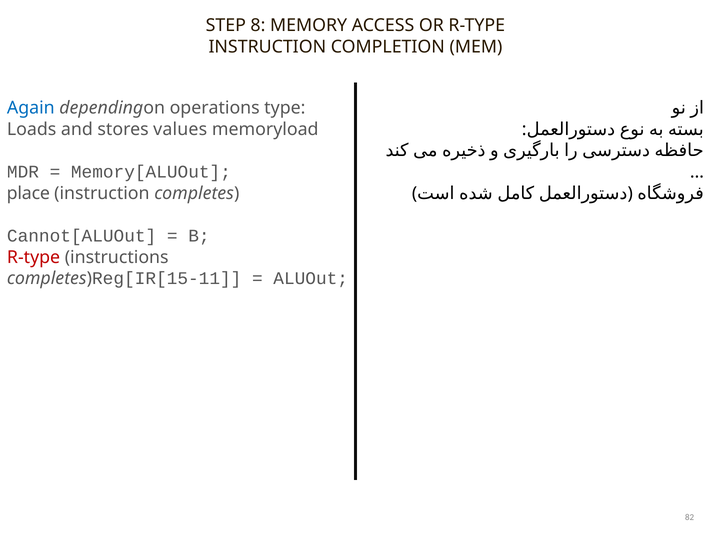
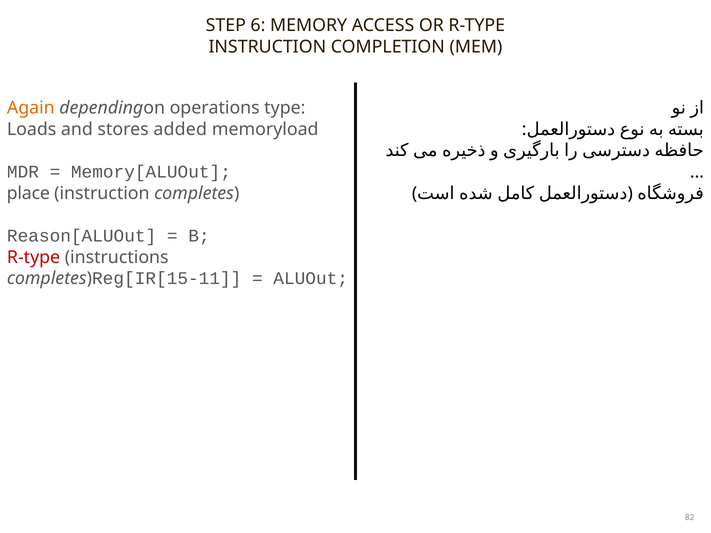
8: 8 -> 6
Again colour: blue -> orange
values: values -> added
Cannot[ALUOut: Cannot[ALUOut -> Reason[ALUOut
